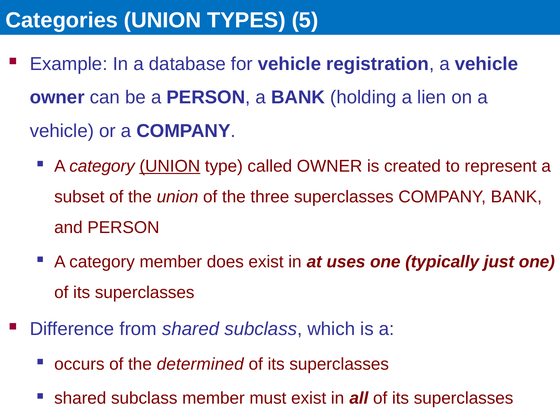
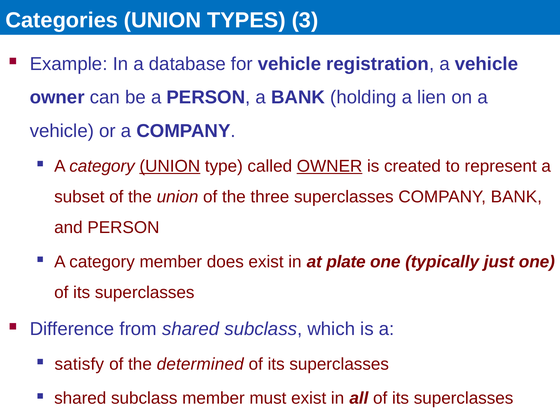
5: 5 -> 3
OWNER at (330, 166) underline: none -> present
uses: uses -> plate
occurs: occurs -> satisfy
